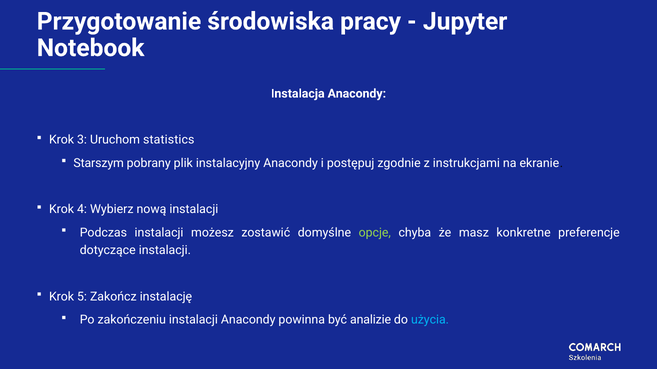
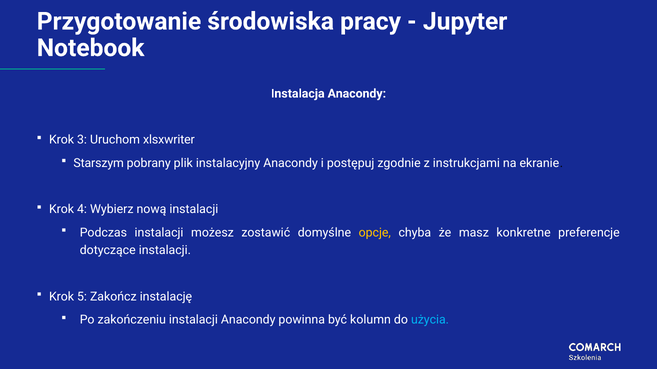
statistics: statistics -> xlsxwriter
opcje colour: light green -> yellow
analizie: analizie -> kolumn
